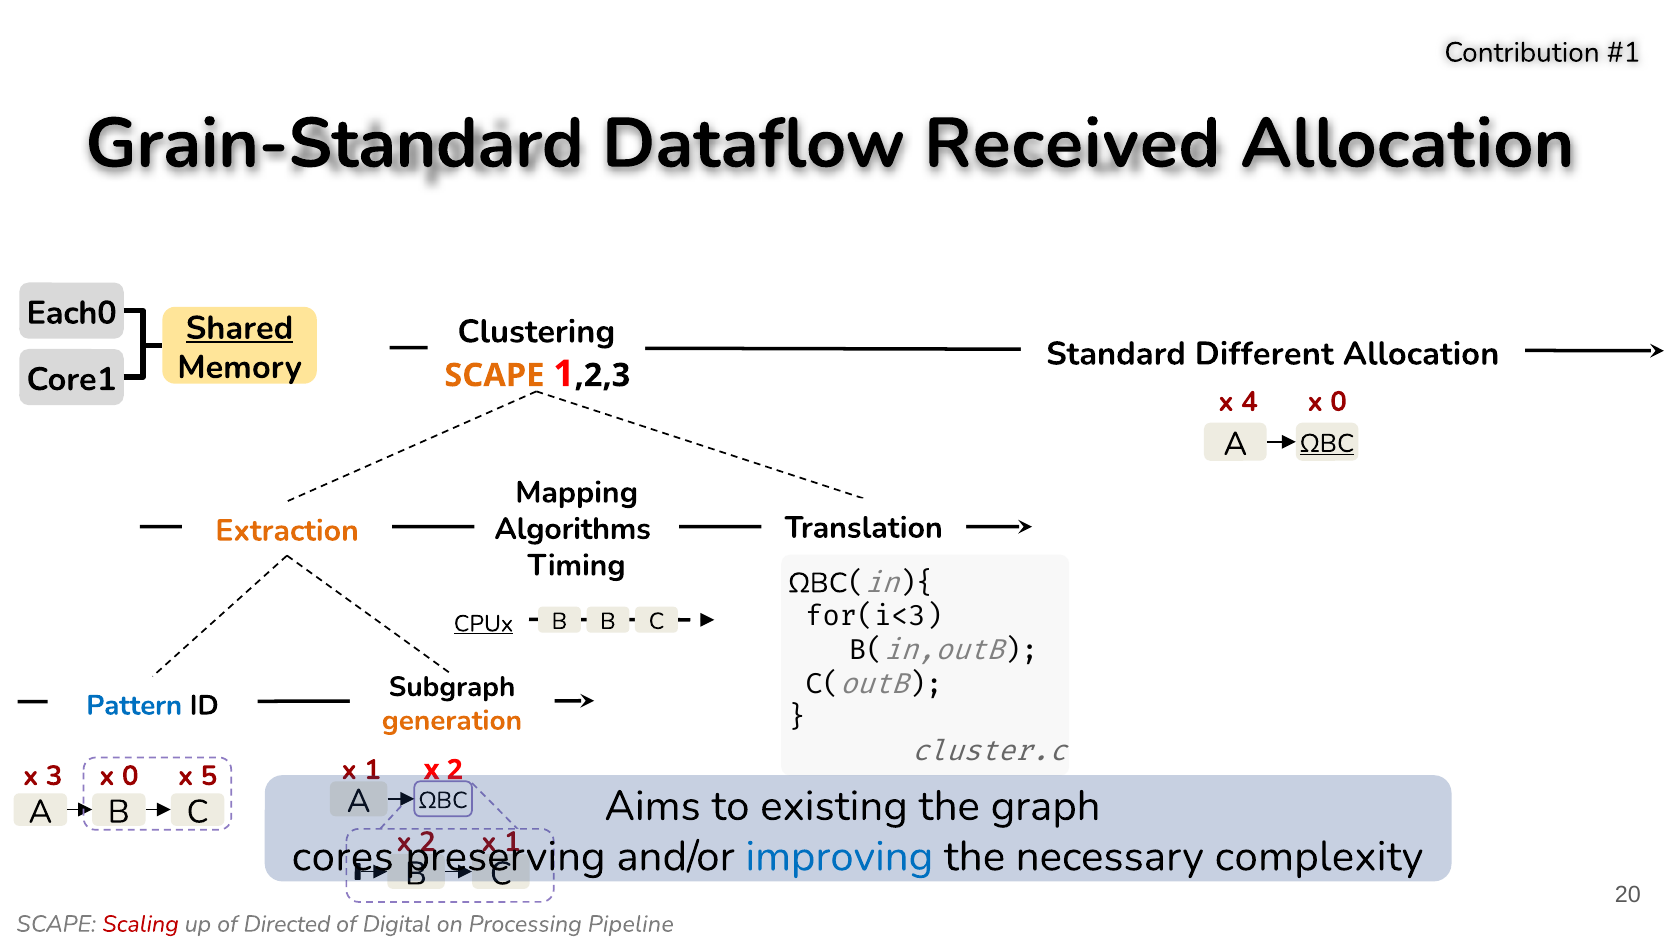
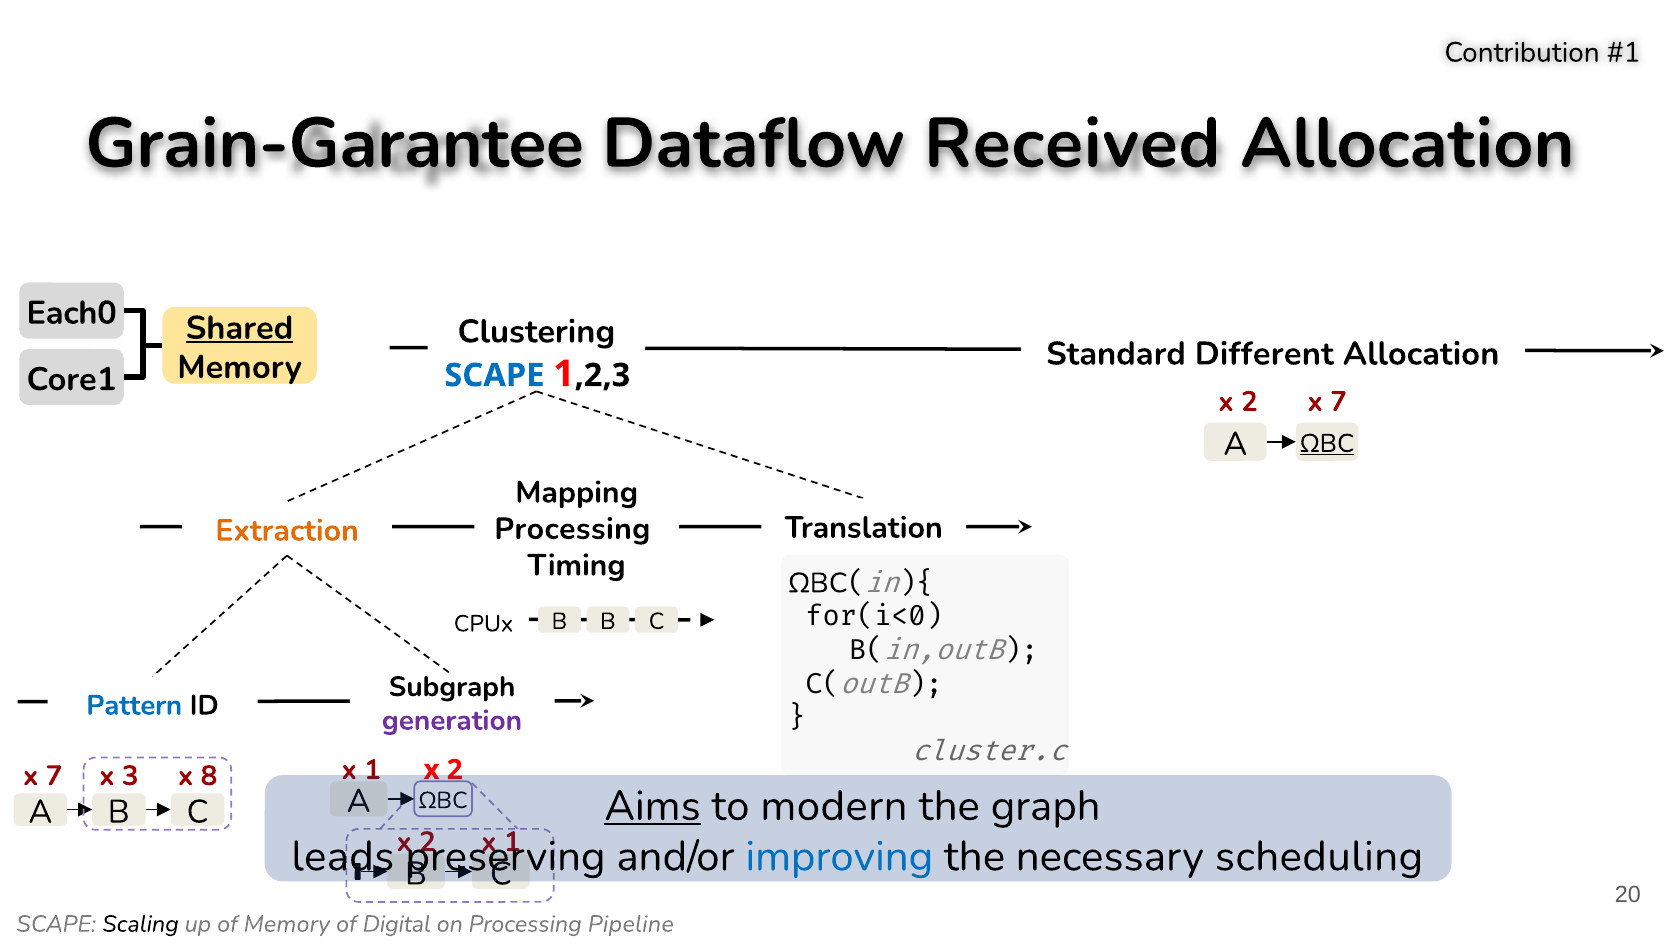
Grain-Standard: Grain-Standard -> Grain-Garantee
SCAPE at (494, 375) colour: orange -> blue
4 at (1249, 402): 4 -> 2
0 at (1339, 402): 0 -> 7
Algorithms at (573, 529): Algorithms -> Processing
for(i<3: for(i<3 -> for(i<0
CPUx underline: present -> none
generation colour: orange -> purple
3 at (54, 776): 3 -> 7
0 at (130, 776): 0 -> 3
5: 5 -> 8
Aims underline: none -> present
existing: existing -> modern
cores: cores -> leads
complexity: complexity -> scheduling
Scaling colour: red -> black
of Directed: Directed -> Memory
